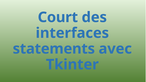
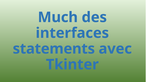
Court: Court -> Much
